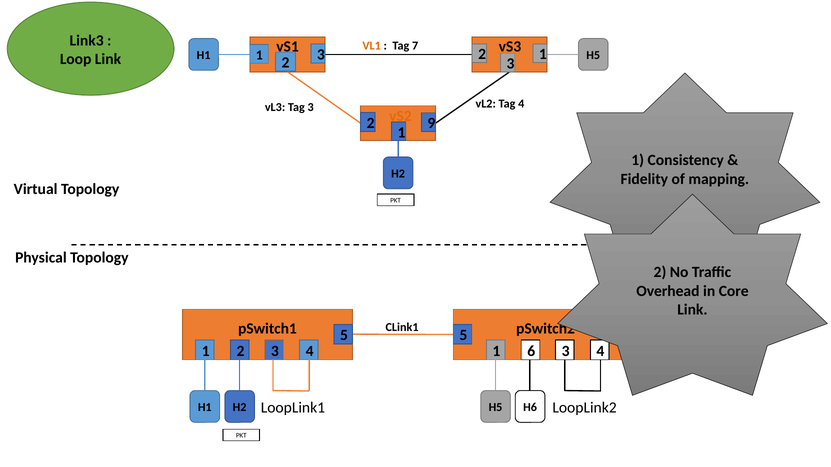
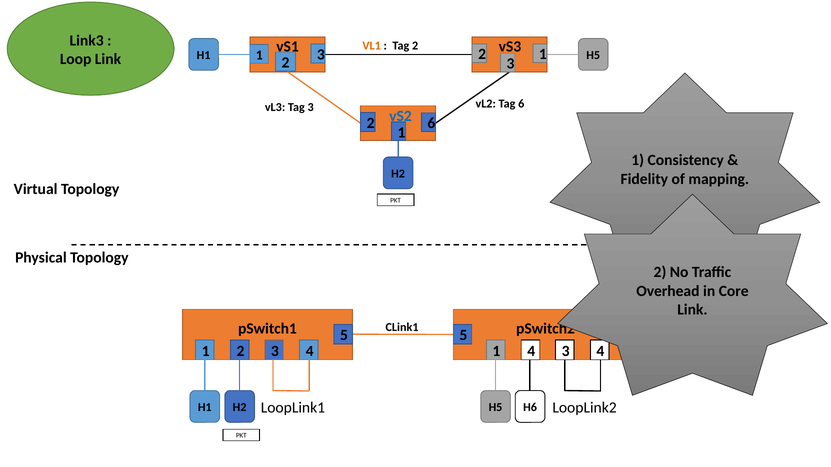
Tag 7: 7 -> 2
Tag 4: 4 -> 6
vS2 colour: orange -> blue
2 9: 9 -> 6
1 6: 6 -> 4
